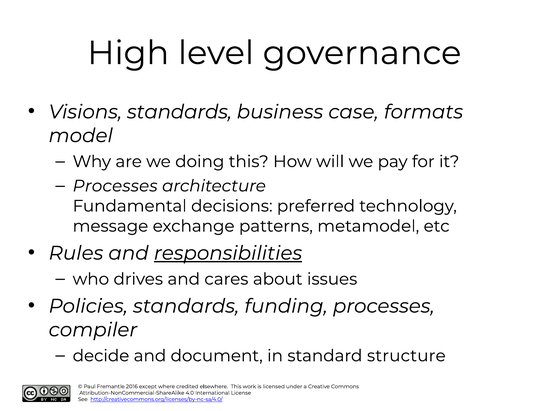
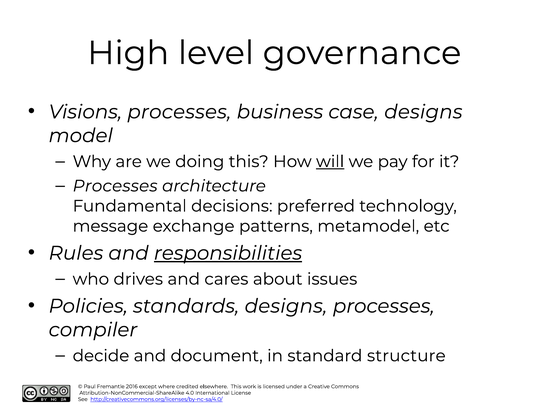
Visions standards: standards -> processes
case formats: formats -> designs
will underline: none -> present
standards funding: funding -> designs
